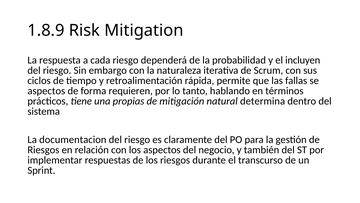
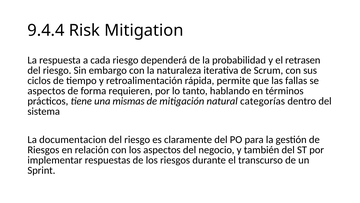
1.8.9: 1.8.9 -> 9.4.4
incluyen: incluyen -> retrasen
propias: propias -> mismas
determina: determina -> categorías
